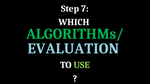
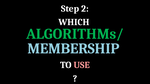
7: 7 -> 2
EVALUATION: EVALUATION -> MEMBERSHIP
USE colour: light green -> pink
